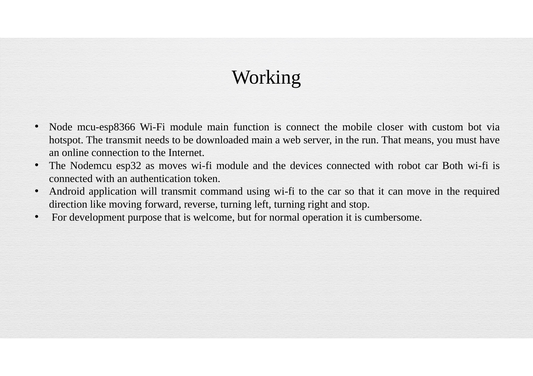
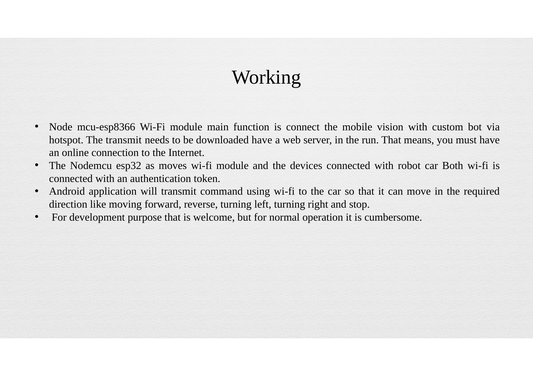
closer: closer -> vision
downloaded main: main -> have
